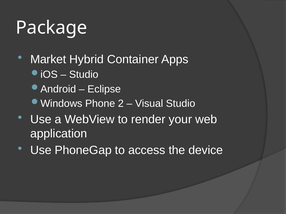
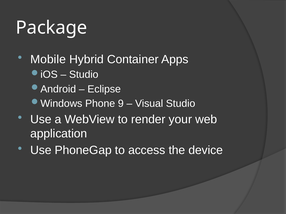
Market: Market -> Mobile
2: 2 -> 9
